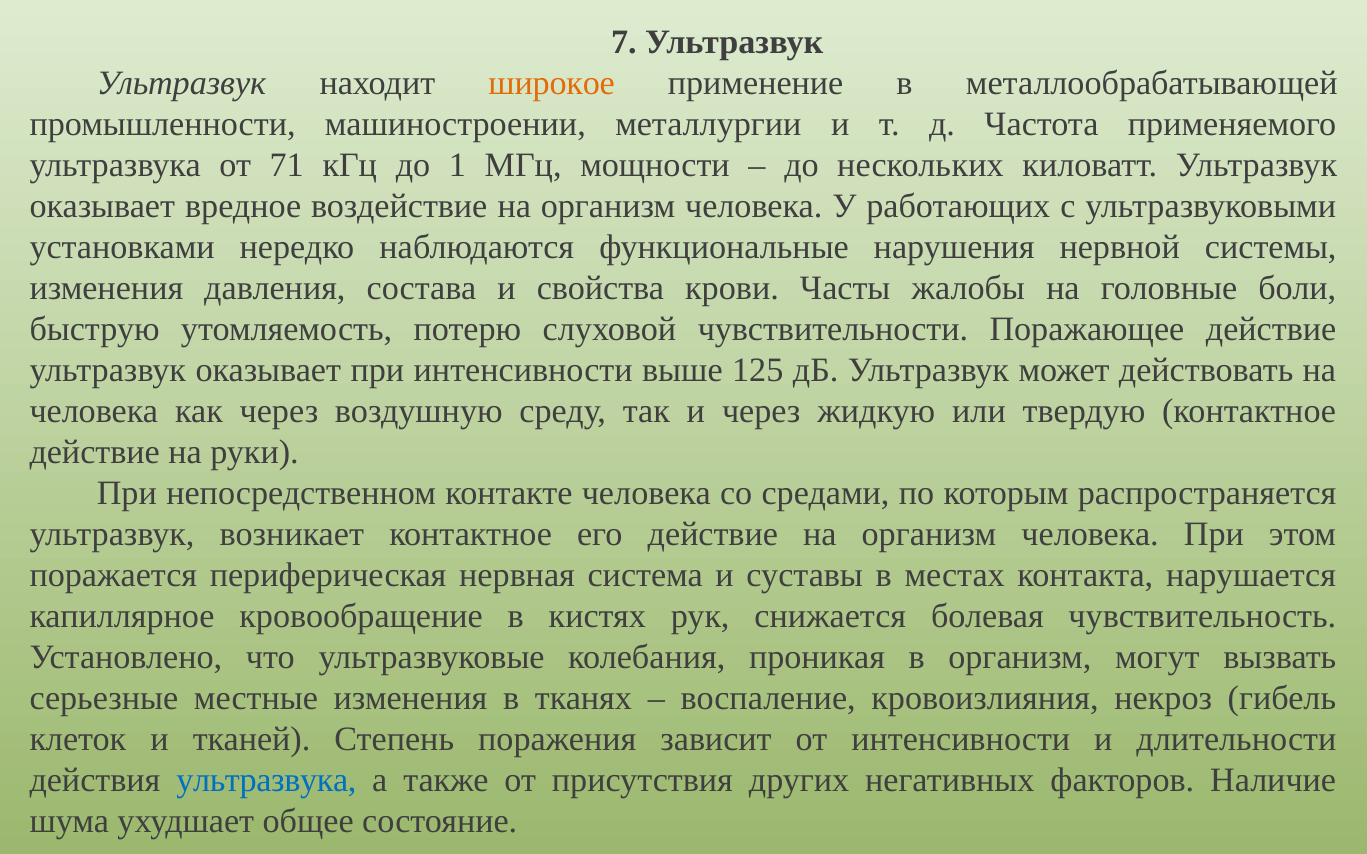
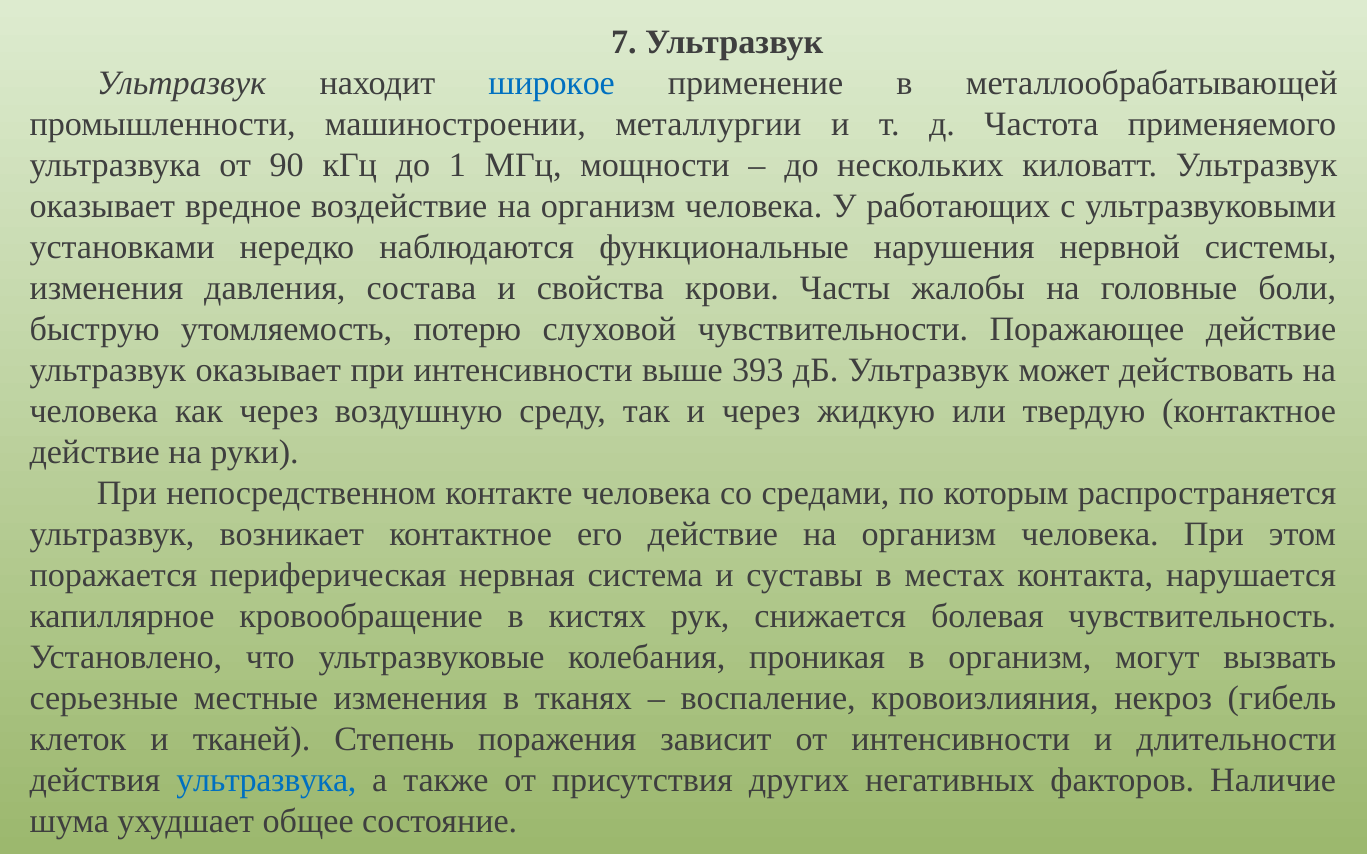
широкое colour: orange -> blue
71: 71 -> 90
125: 125 -> 393
